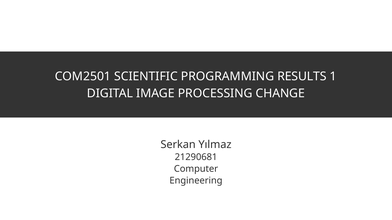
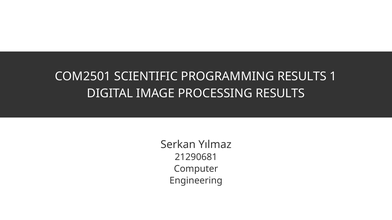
PROCESSING CHANGE: CHANGE -> RESULTS
